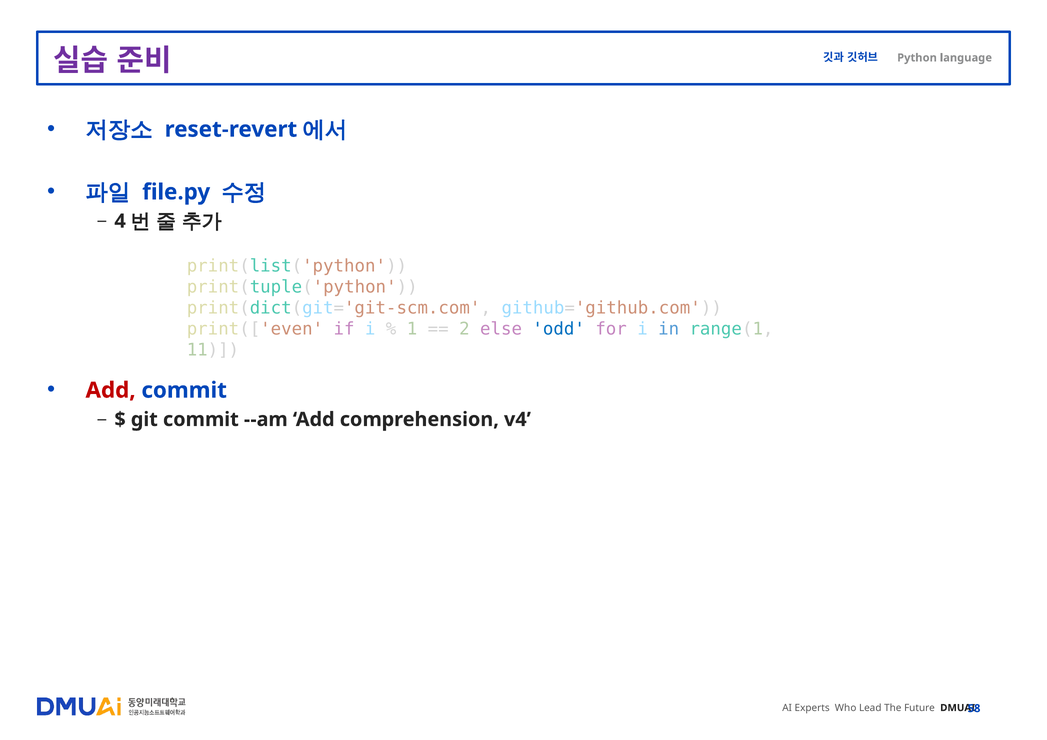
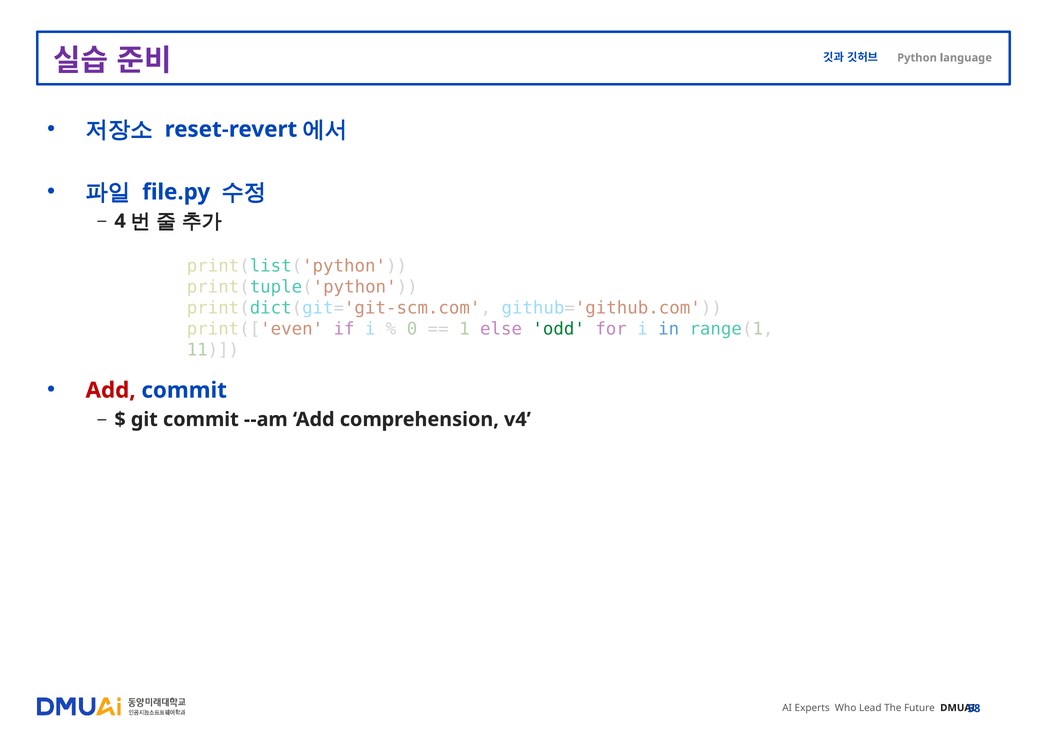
1: 1 -> 0
2: 2 -> 1
odd colour: blue -> green
